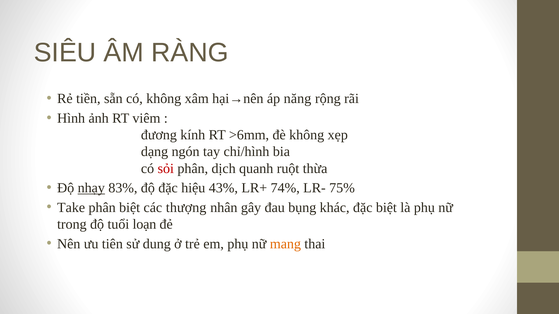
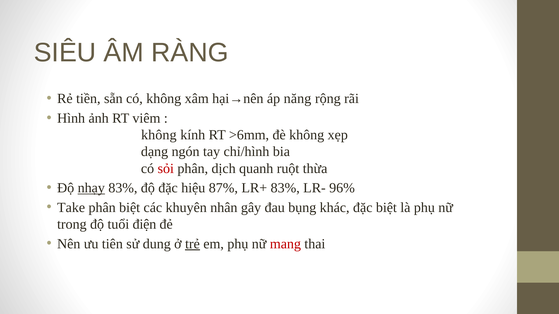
đương at (159, 135): đương -> không
43%: 43% -> 87%
LR+ 74%: 74% -> 83%
75%: 75% -> 96%
thượng: thượng -> khuyên
loạn: loạn -> điện
trẻ underline: none -> present
mang colour: orange -> red
